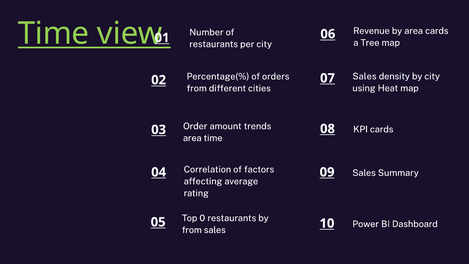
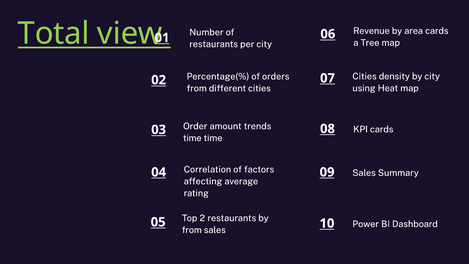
Time at (54, 33): Time -> Total
07 Sales: Sales -> Cities
area at (192, 138): area -> time
0: 0 -> 2
